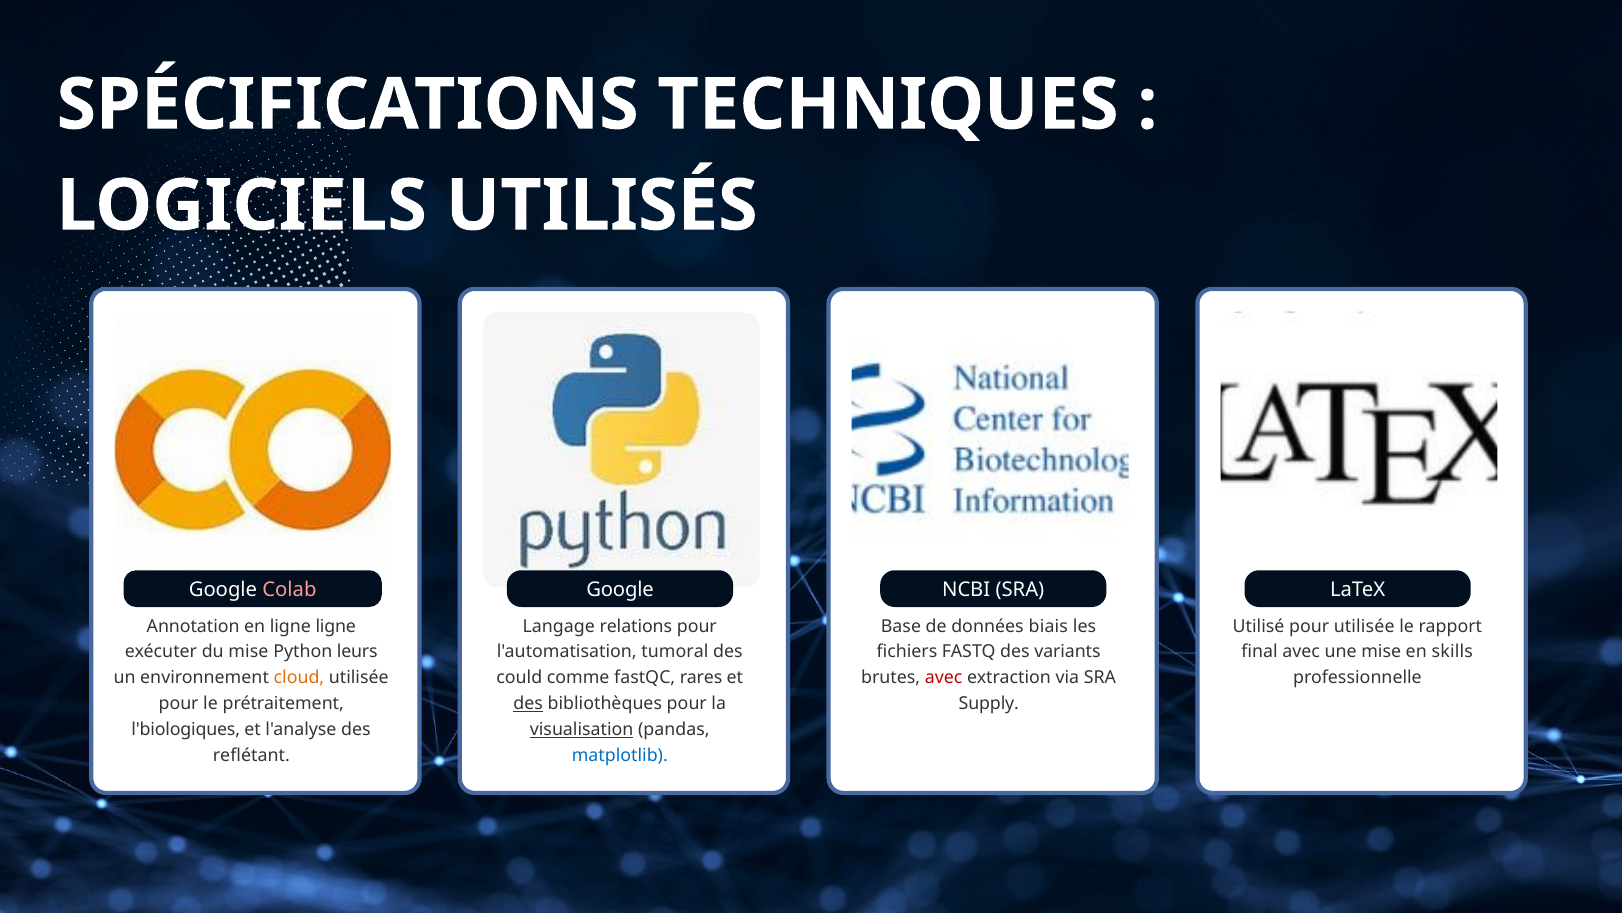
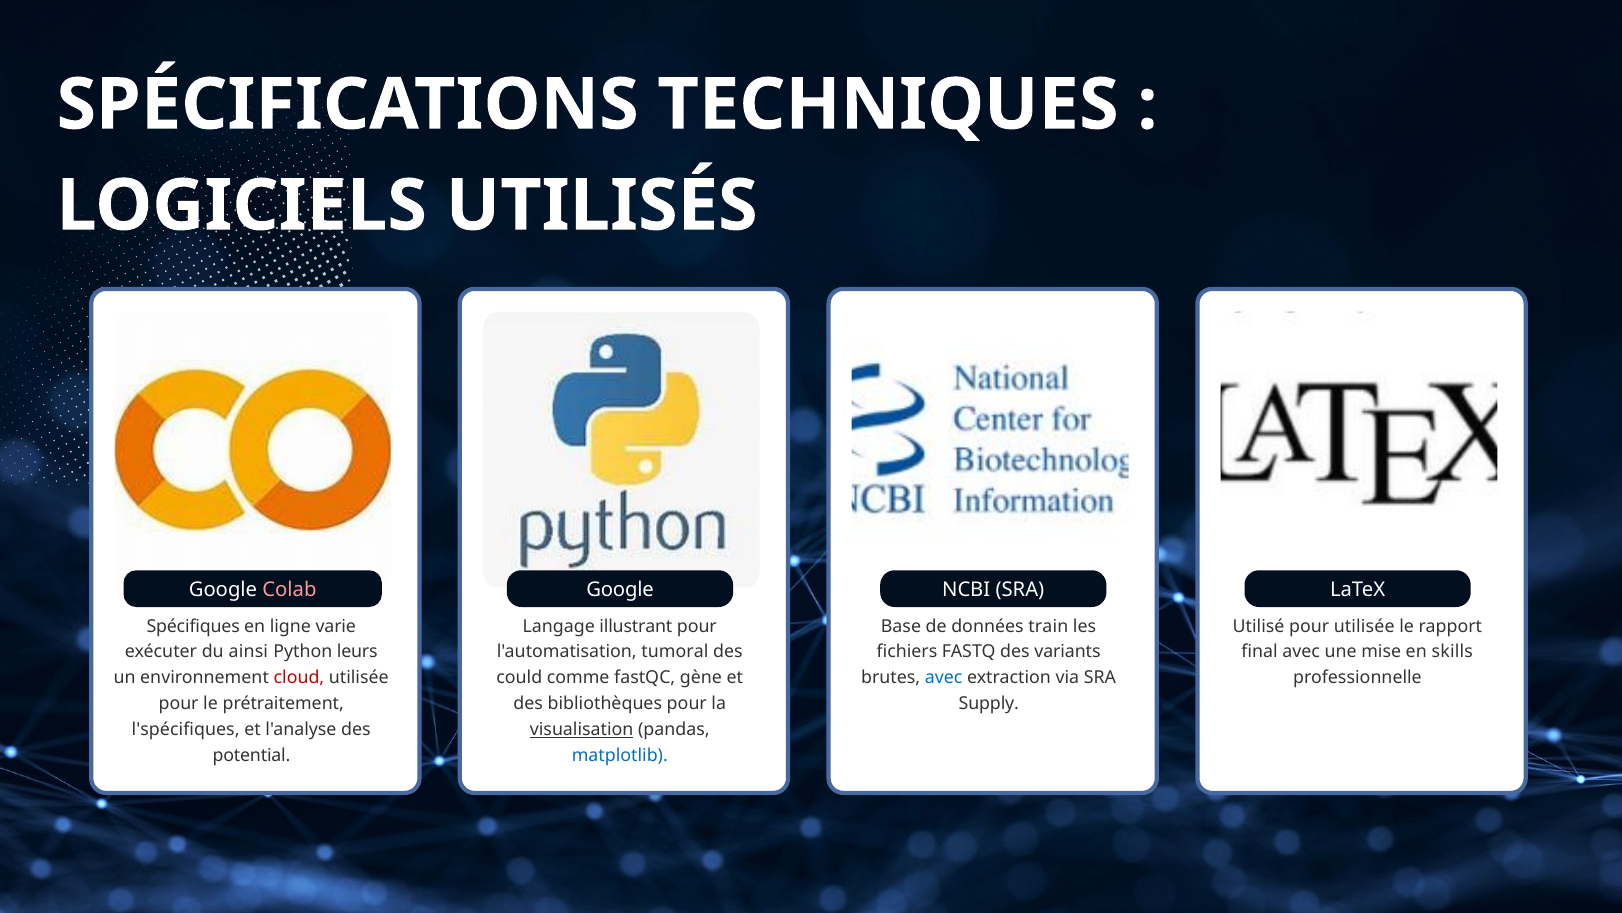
Annotation: Annotation -> Spécifiques
ligne ligne: ligne -> varie
relations: relations -> illustrant
biais: biais -> train
du mise: mise -> ainsi
cloud colour: orange -> red
rares: rares -> gène
avec at (944, 677) colour: red -> blue
des at (528, 703) underline: present -> none
l'biologiques: l'biologiques -> l'spécifiques
reflétant: reflétant -> potential
